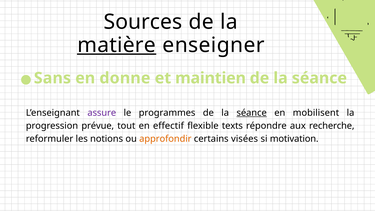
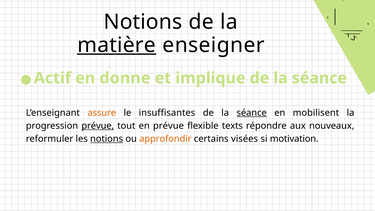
Sources at (143, 22): Sources -> Notions
Sans: Sans -> Actif
maintien: maintien -> implique
assure colour: purple -> orange
programmes: programmes -> insuffisantes
prévue at (98, 126) underline: none -> present
en effectif: effectif -> prévue
recherche: recherche -> nouveaux
notions at (107, 139) underline: none -> present
